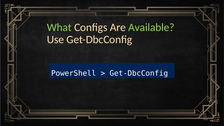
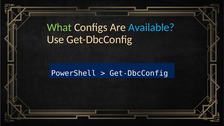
Available colour: light green -> light blue
